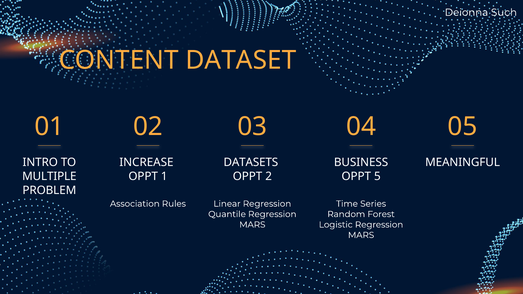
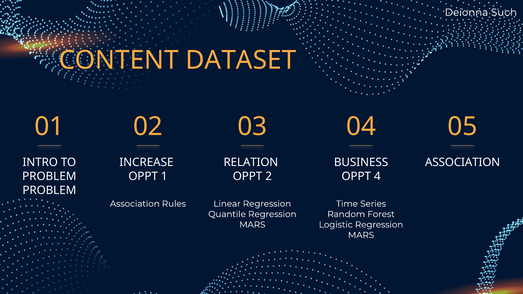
DATASETS: DATASETS -> RELATION
MEANINGFUL at (463, 163): MEANINGFUL -> ASSOCIATION
MULTIPLE at (49, 177): MULTIPLE -> PROBLEM
5: 5 -> 4
